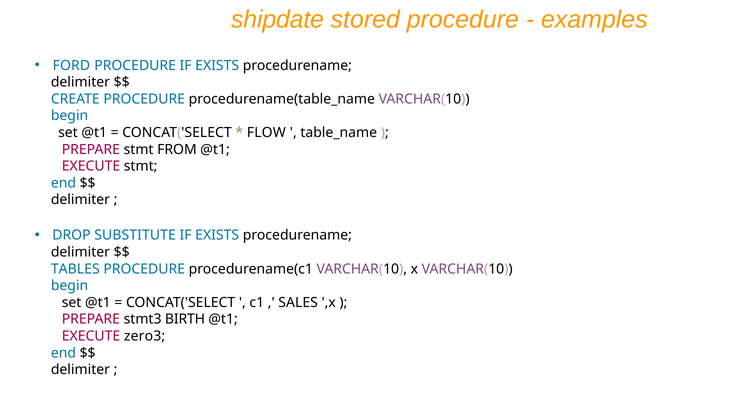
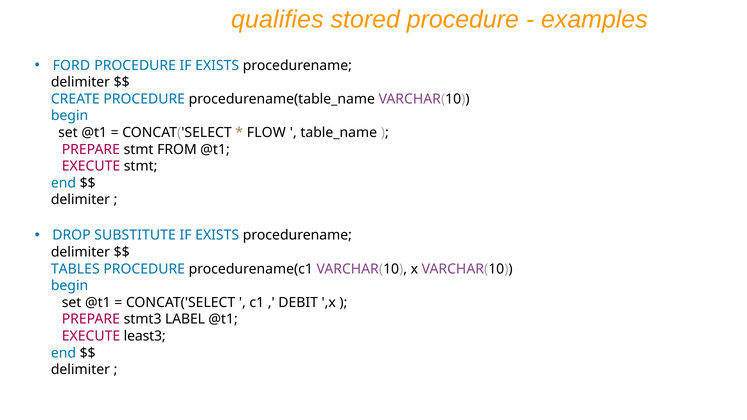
shipdate: shipdate -> qualifies
SALES: SALES -> DEBIT
BIRTH: BIRTH -> LABEL
zero3: zero3 -> least3
